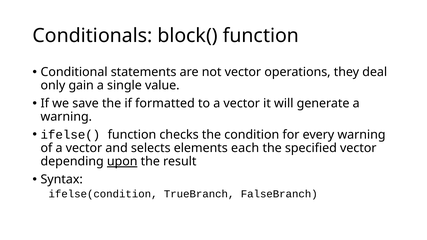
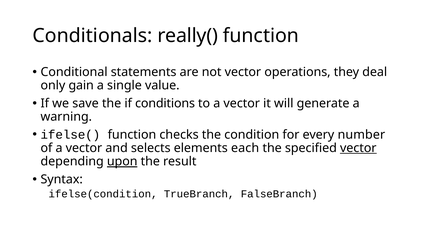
block(: block( -> really(
formatted: formatted -> conditions
every warning: warning -> number
vector at (358, 148) underline: none -> present
